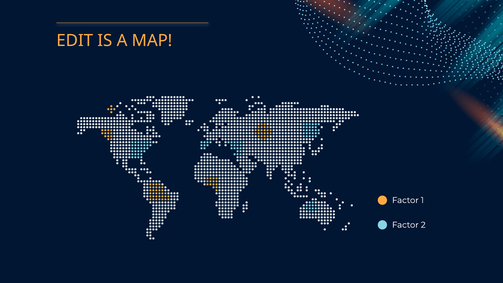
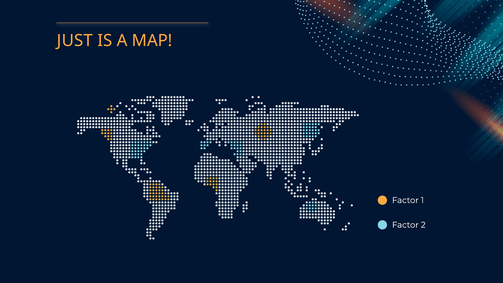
EDIT: EDIT -> JUST
